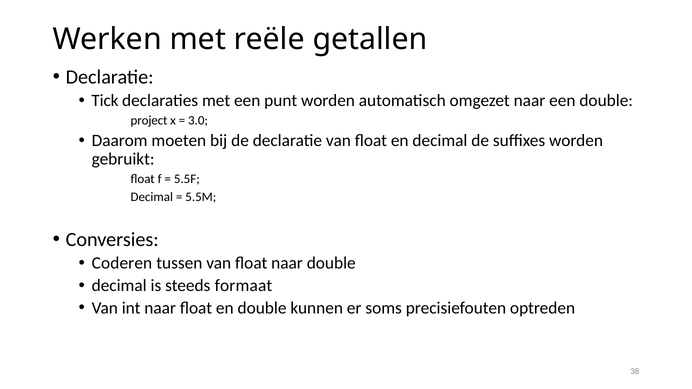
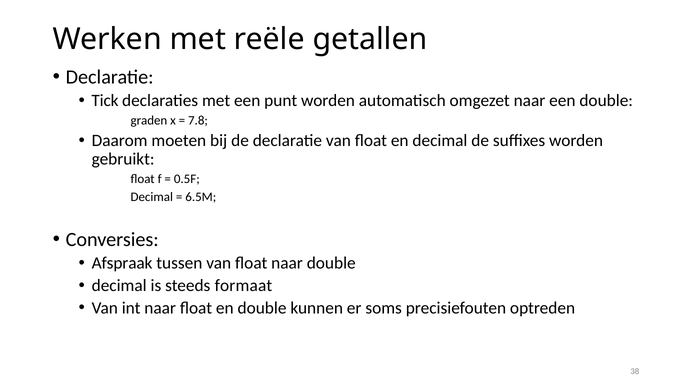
project: project -> graden
3.0: 3.0 -> 7.8
5.5F: 5.5F -> 0.5F
5.5M: 5.5M -> 6.5M
Coderen: Coderen -> Afspraak
